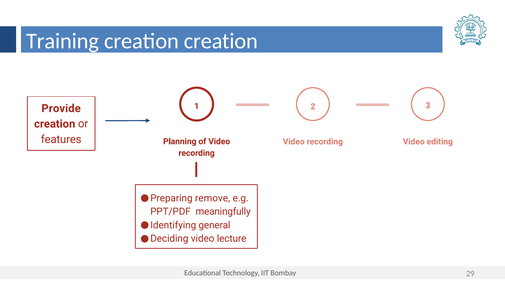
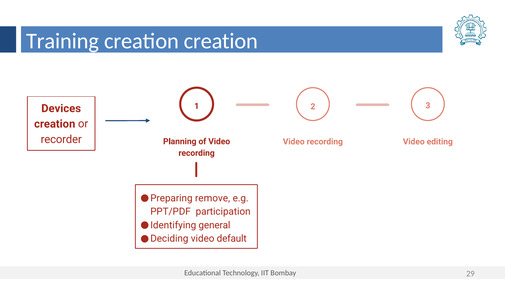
Provide: Provide -> Devices
features: features -> recorder
meaningfully: meaningfully -> participation
lecture: lecture -> default
